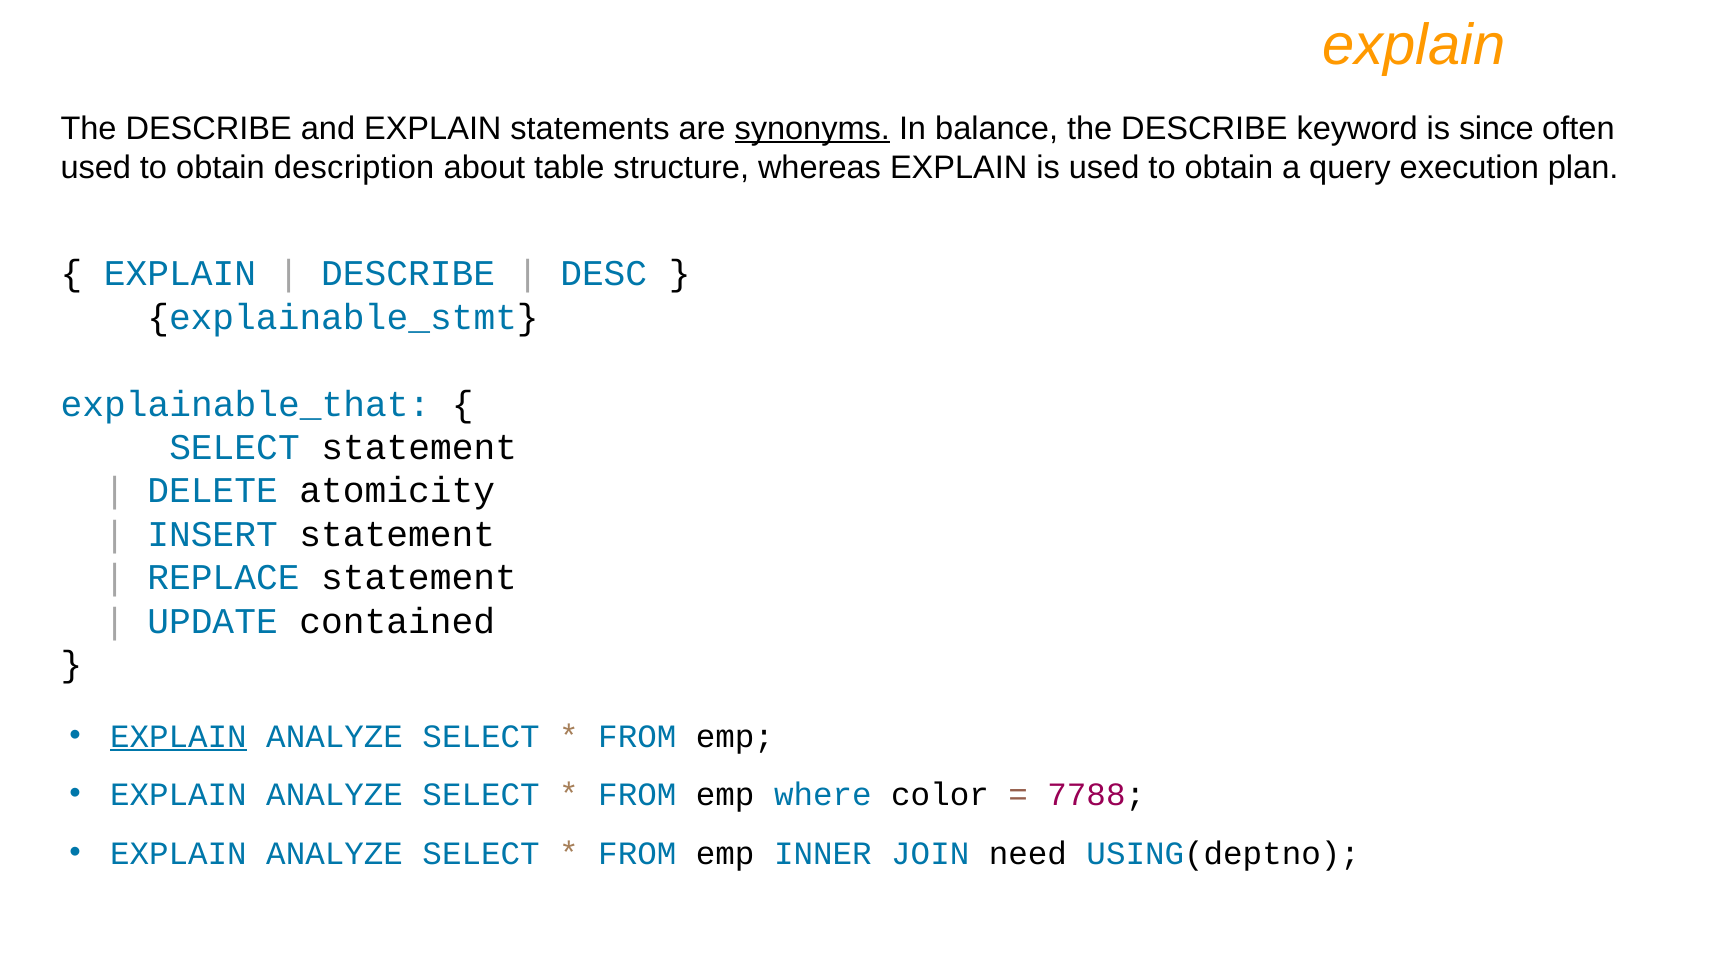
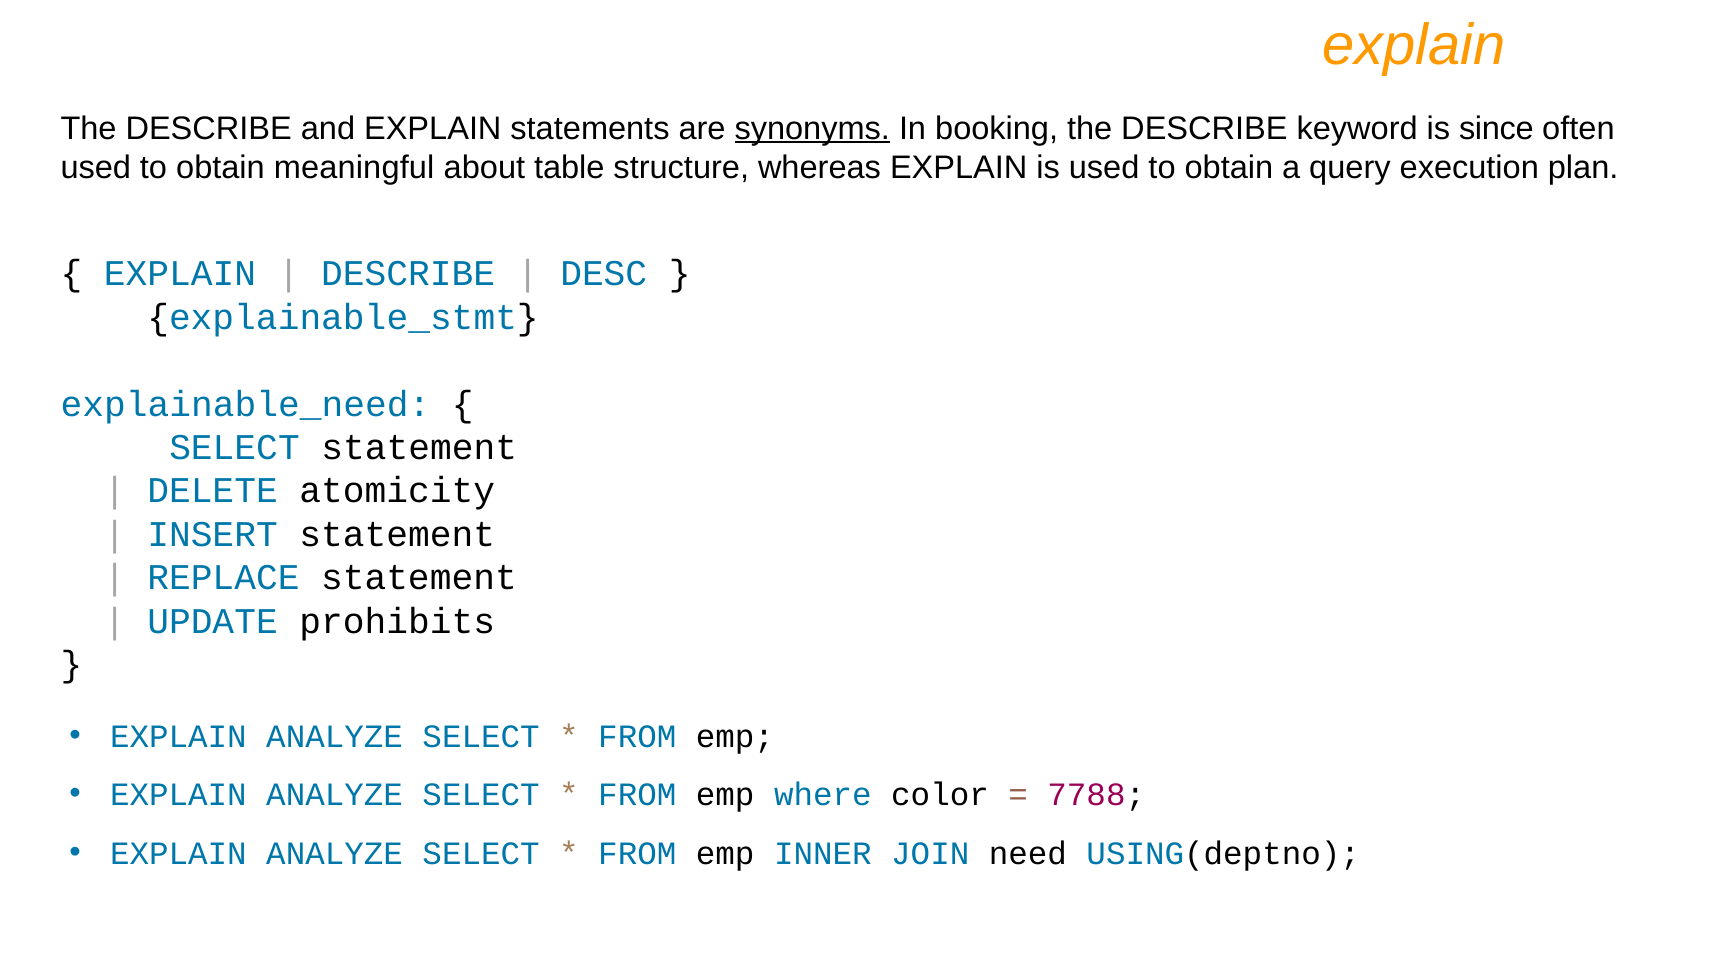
balance: balance -> booking
description: description -> meaningful
explainable_that: explainable_that -> explainable_need
contained: contained -> prohibits
EXPLAIN at (178, 736) underline: present -> none
